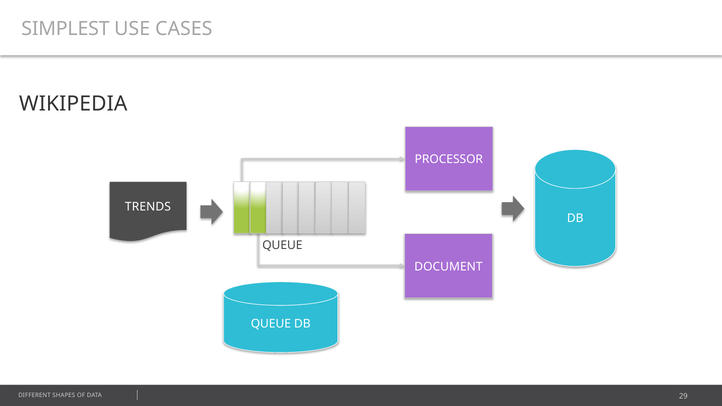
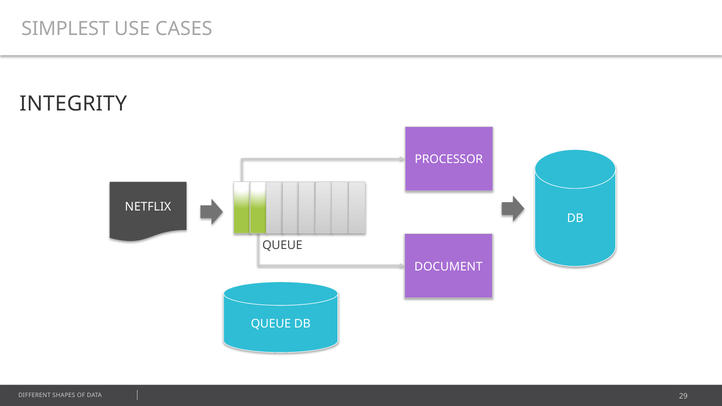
WIKIPEDIA: WIKIPEDIA -> INTEGRITY
TRENDS: TRENDS -> NETFLIX
